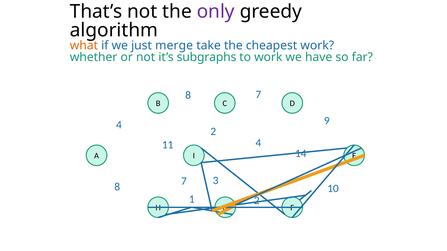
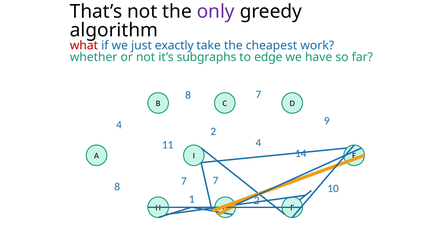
what colour: orange -> red
merge: merge -> exactly
to work: work -> edge
7 3: 3 -> 7
